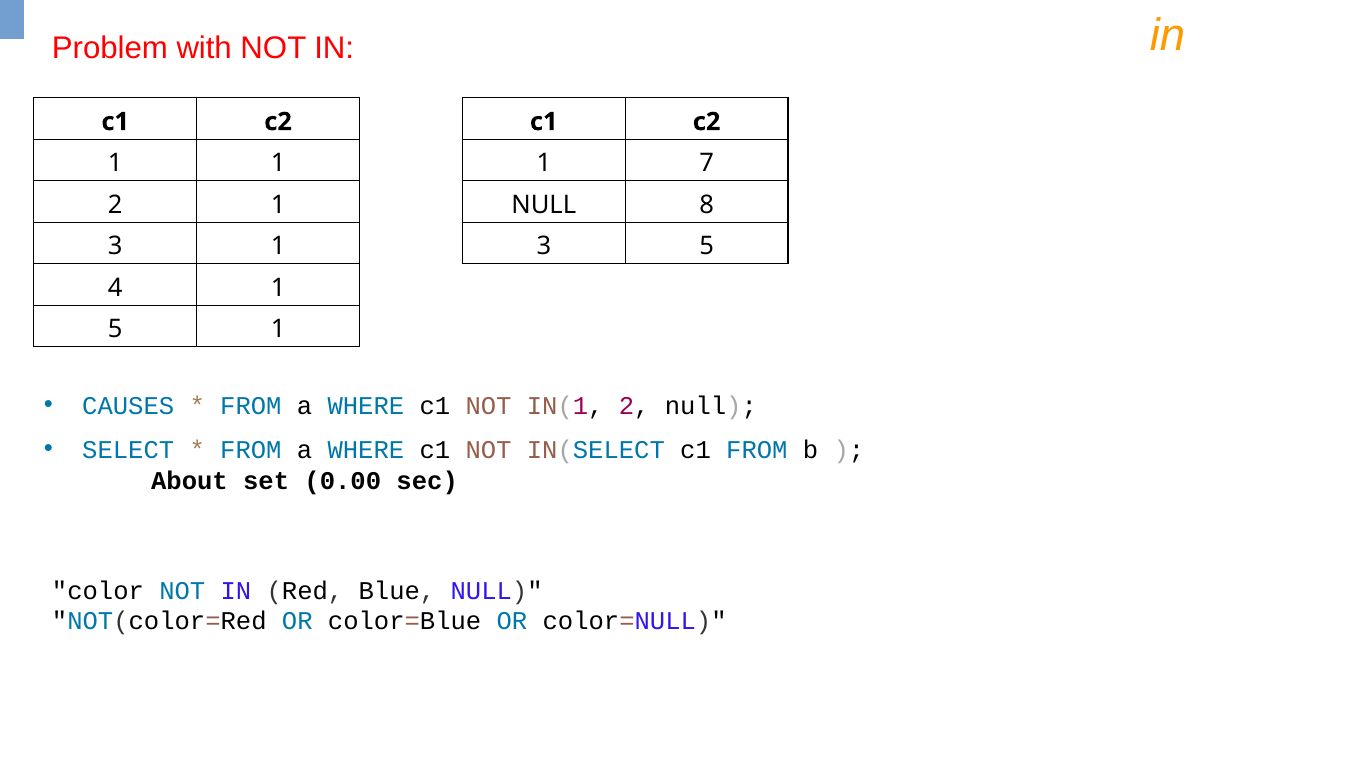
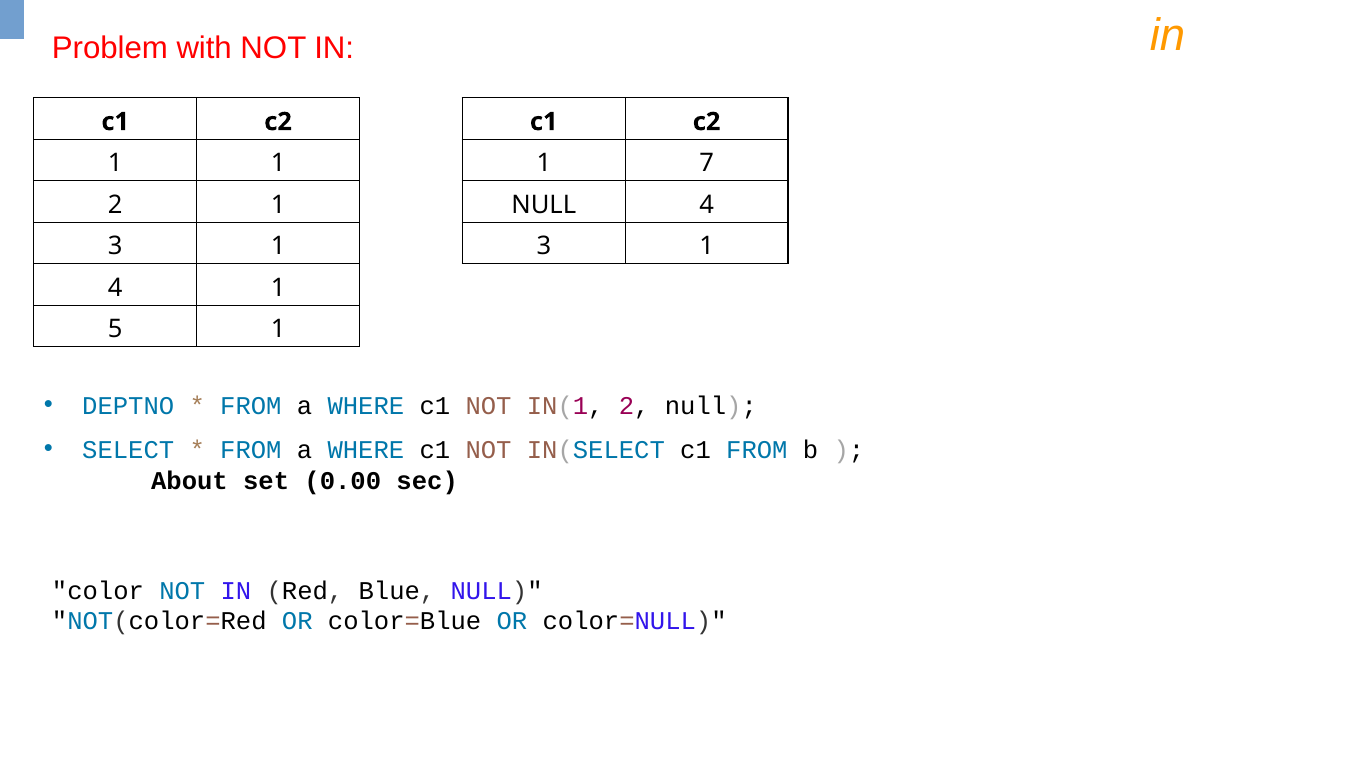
NULL 8: 8 -> 4
5 at (707, 246): 5 -> 1
CAUSES: CAUSES -> DEPTNO
